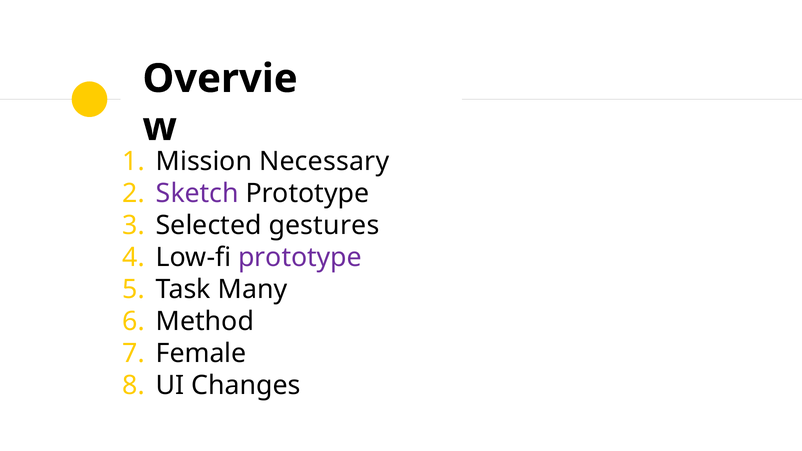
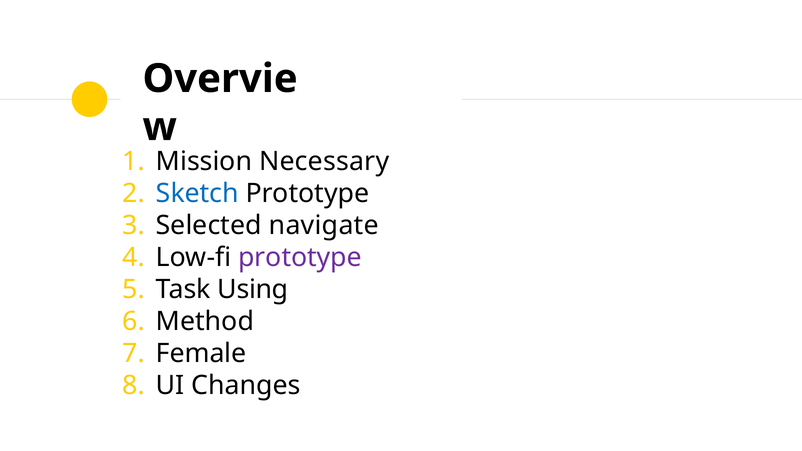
Sketch colour: purple -> blue
gestures: gestures -> navigate
Many: Many -> Using
